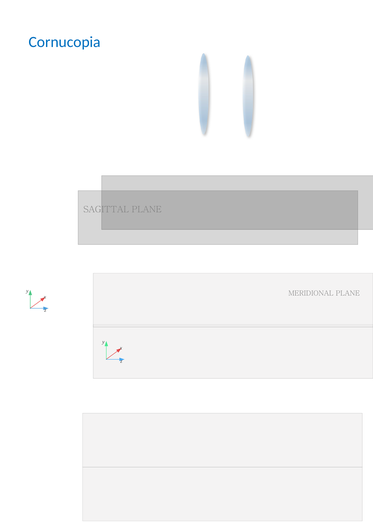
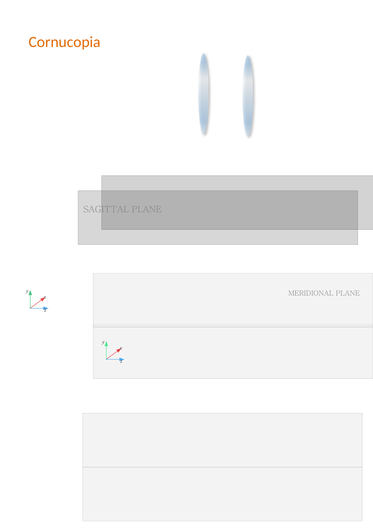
Cornucopia colour: blue -> orange
